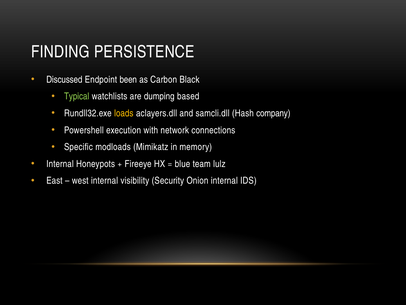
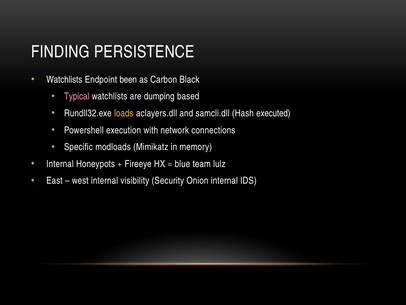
Discussed at (64, 80): Discussed -> Watchlists
Typical colour: light green -> pink
company: company -> executed
